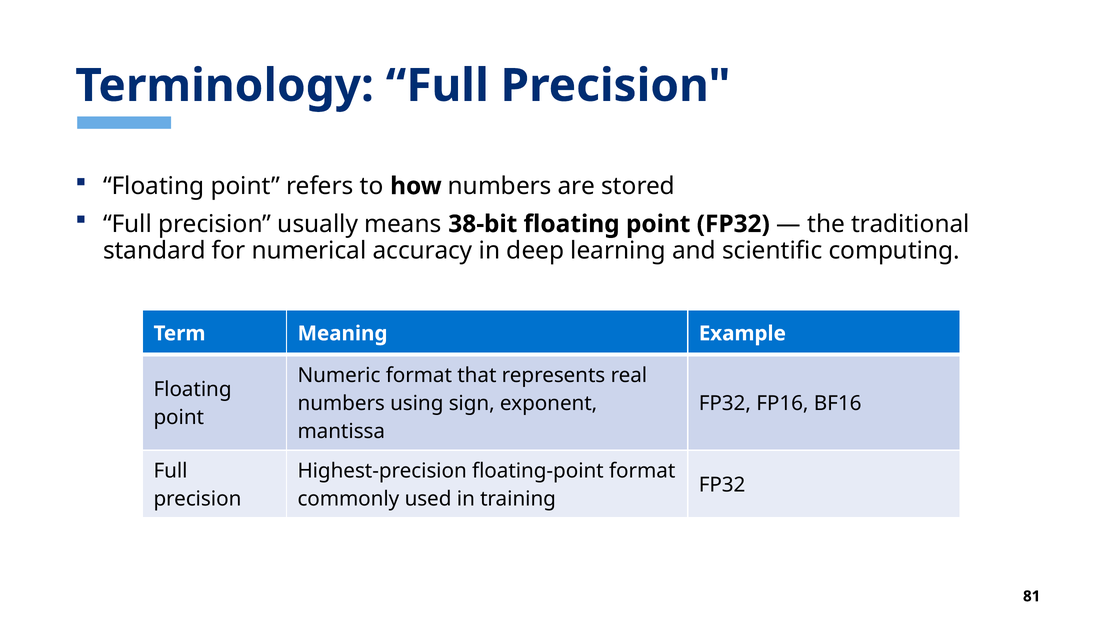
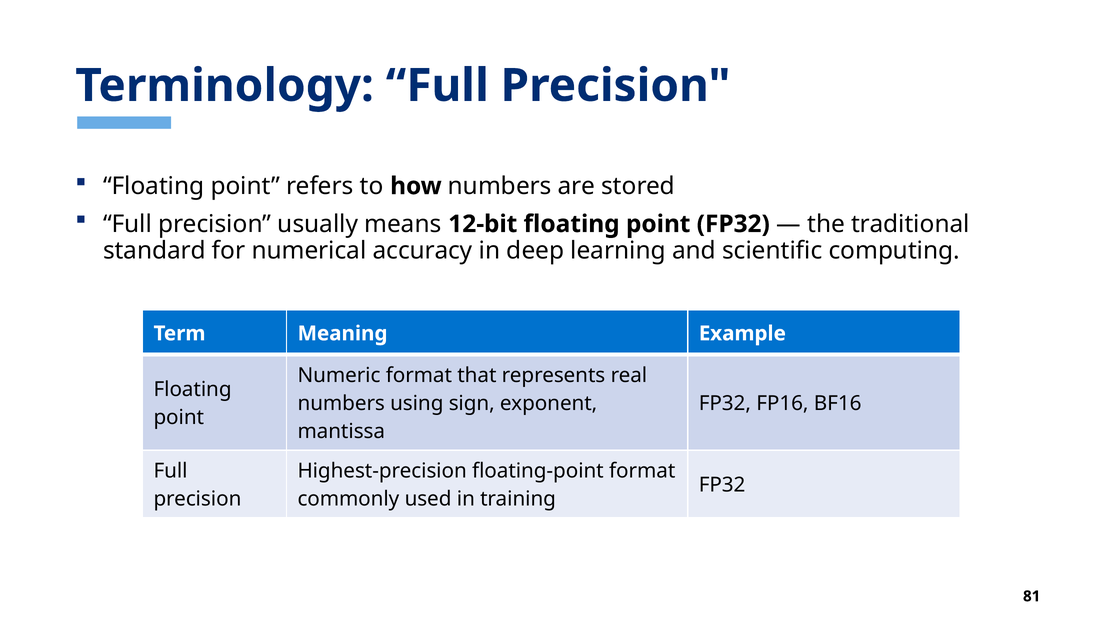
38-bit: 38-bit -> 12-bit
